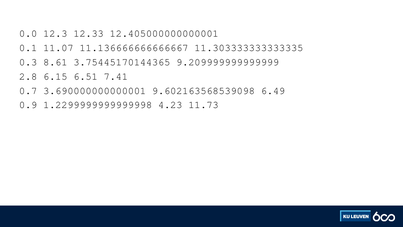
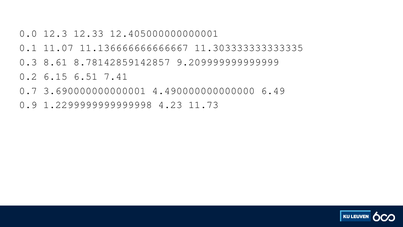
3.75445170144365: 3.75445170144365 -> 8.78142859142857
2.8: 2.8 -> 0.2
9.602163568539098: 9.602163568539098 -> 4.490000000000000
